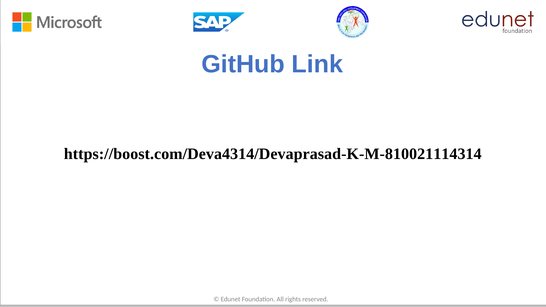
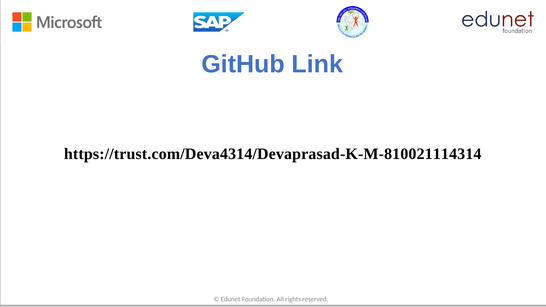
https://boost.com/Deva4314/Devaprasad-K-M-810021114314: https://boost.com/Deva4314/Devaprasad-K-M-810021114314 -> https://trust.com/Deva4314/Devaprasad-K-M-810021114314
